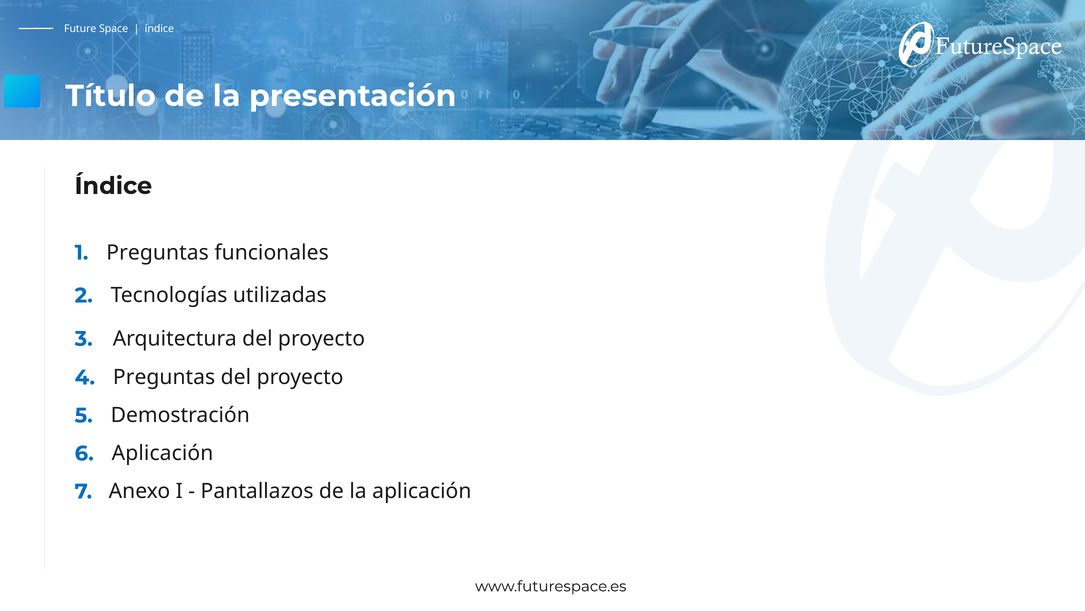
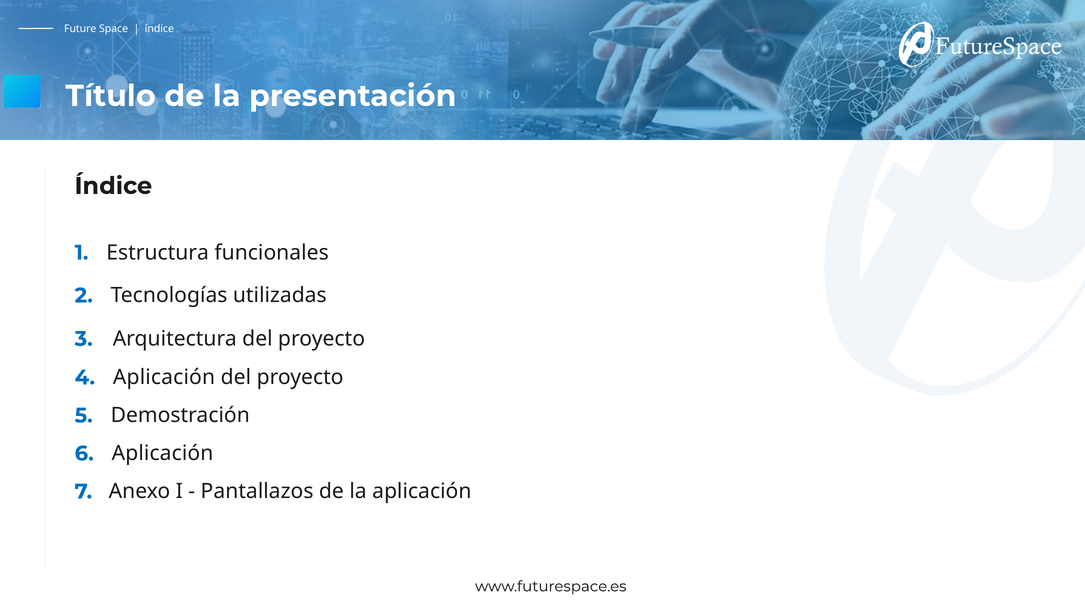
1 Preguntas: Preguntas -> Estructura
4 Preguntas: Preguntas -> Aplicación
